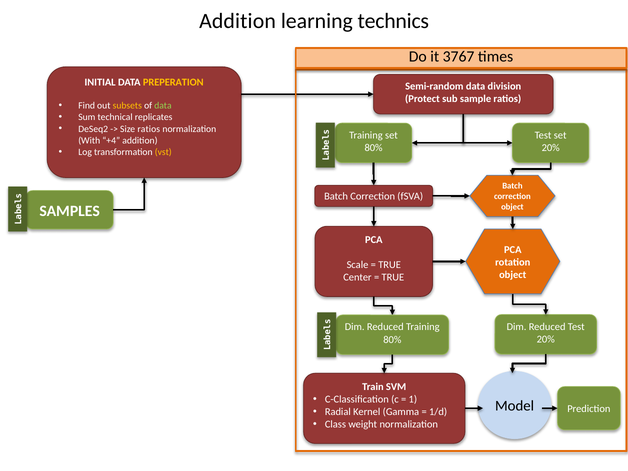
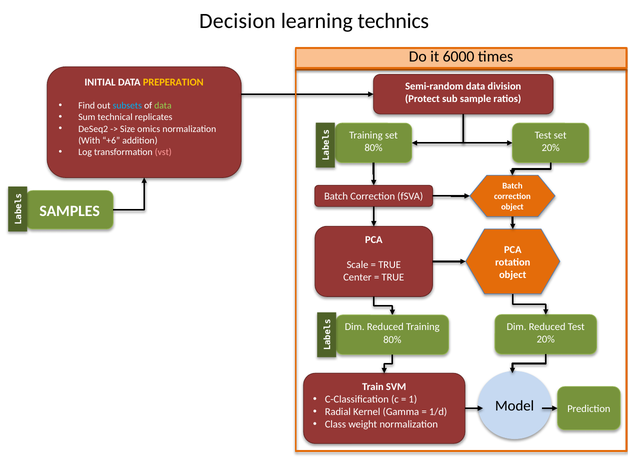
Addition at (237, 21): Addition -> Decision
3767: 3767 -> 6000
subsets colour: yellow -> light blue
Size ratios: ratios -> omics
+4: +4 -> +6
vst colour: yellow -> pink
